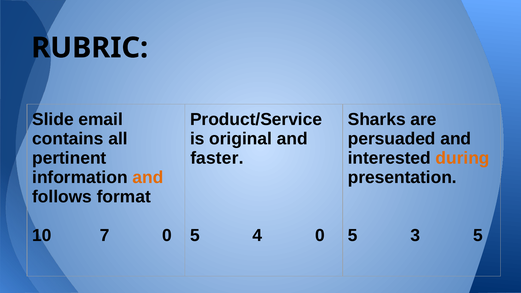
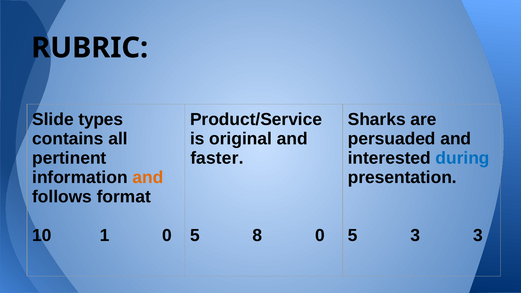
email: email -> types
during colour: orange -> blue
7: 7 -> 1
4: 4 -> 8
3 5: 5 -> 3
